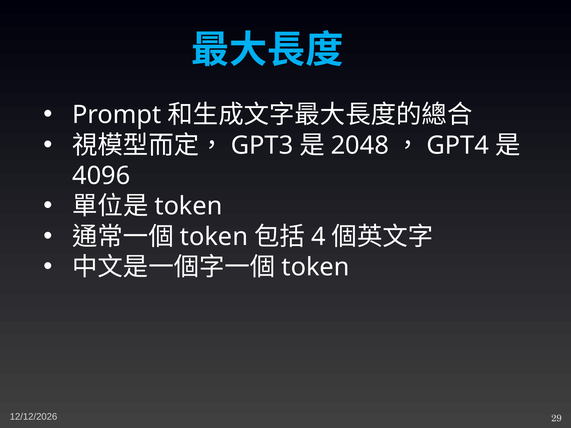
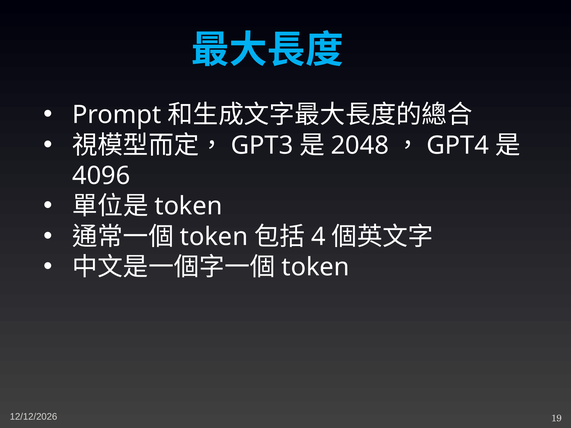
29: 29 -> 19
